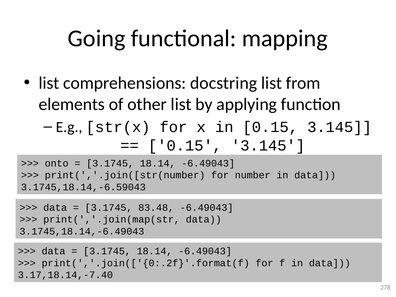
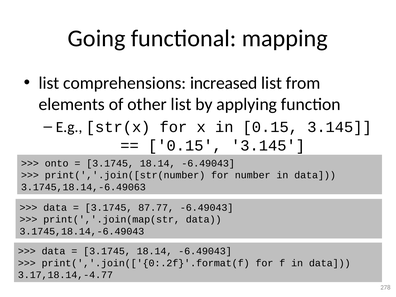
docstring: docstring -> increased
3.1745,18.14,-6.59043: 3.1745,18.14,-6.59043 -> 3.1745,18.14,-6.49063
83.48: 83.48 -> 87.77
3.17,18.14,-7.40: 3.17,18.14,-7.40 -> 3.17,18.14,-4.77
